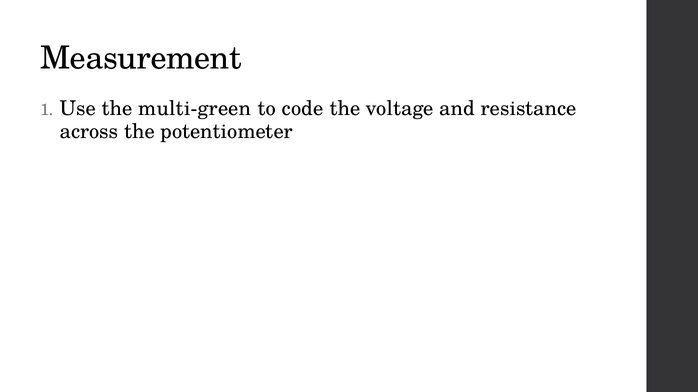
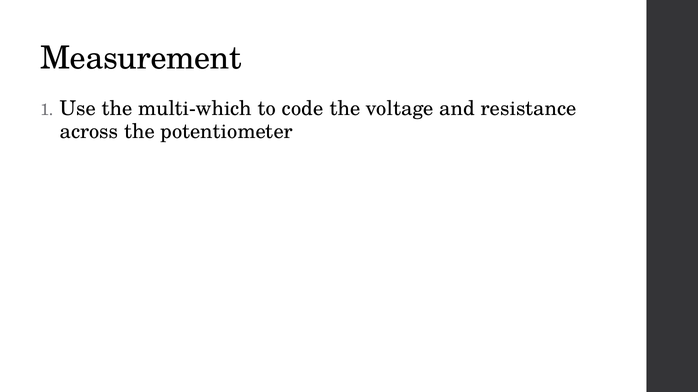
multi-green: multi-green -> multi-which
